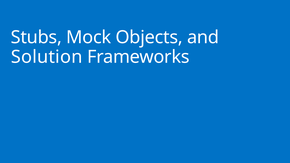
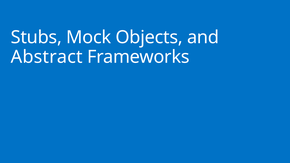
Solution: Solution -> Abstract
